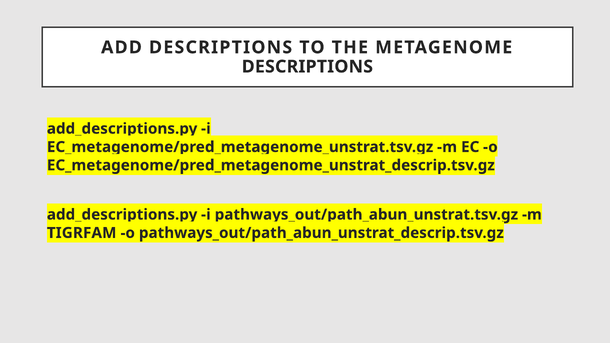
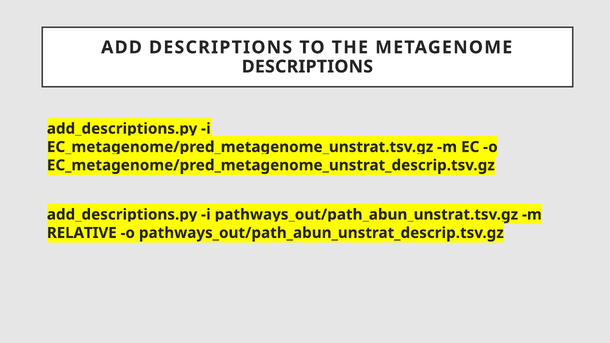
TIGRFAM: TIGRFAM -> RELATIVE
